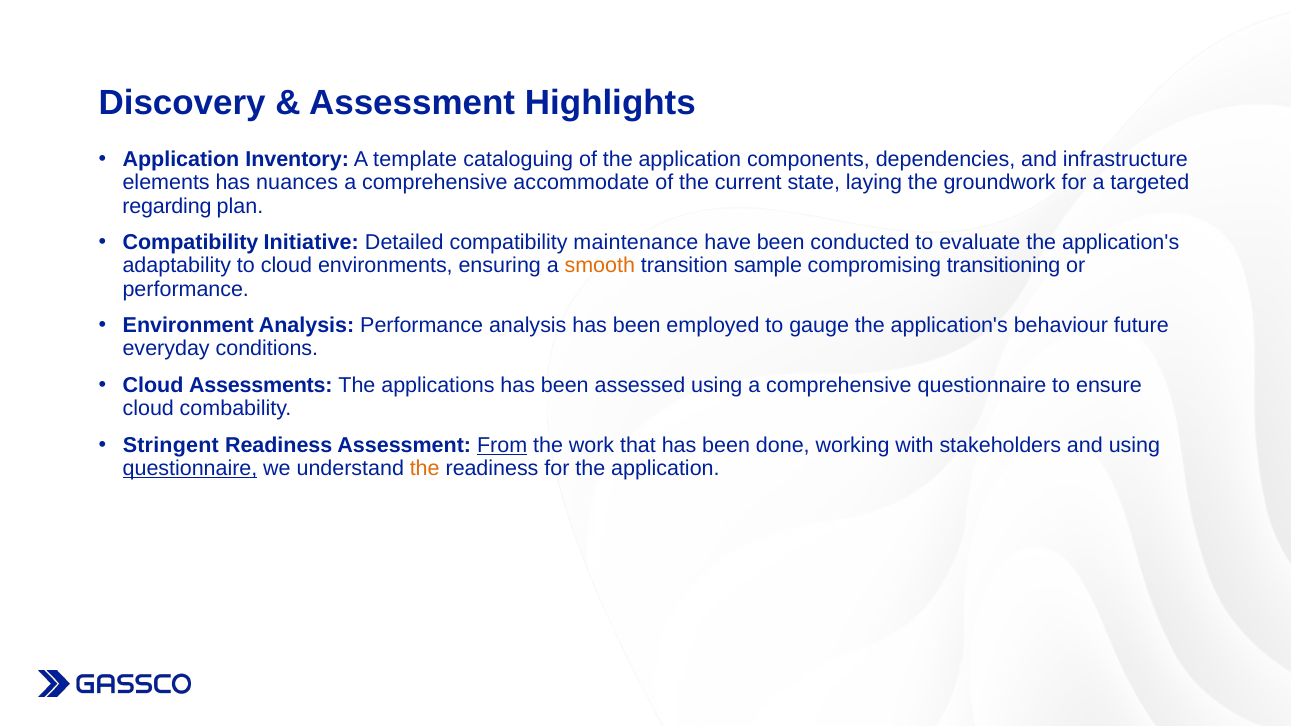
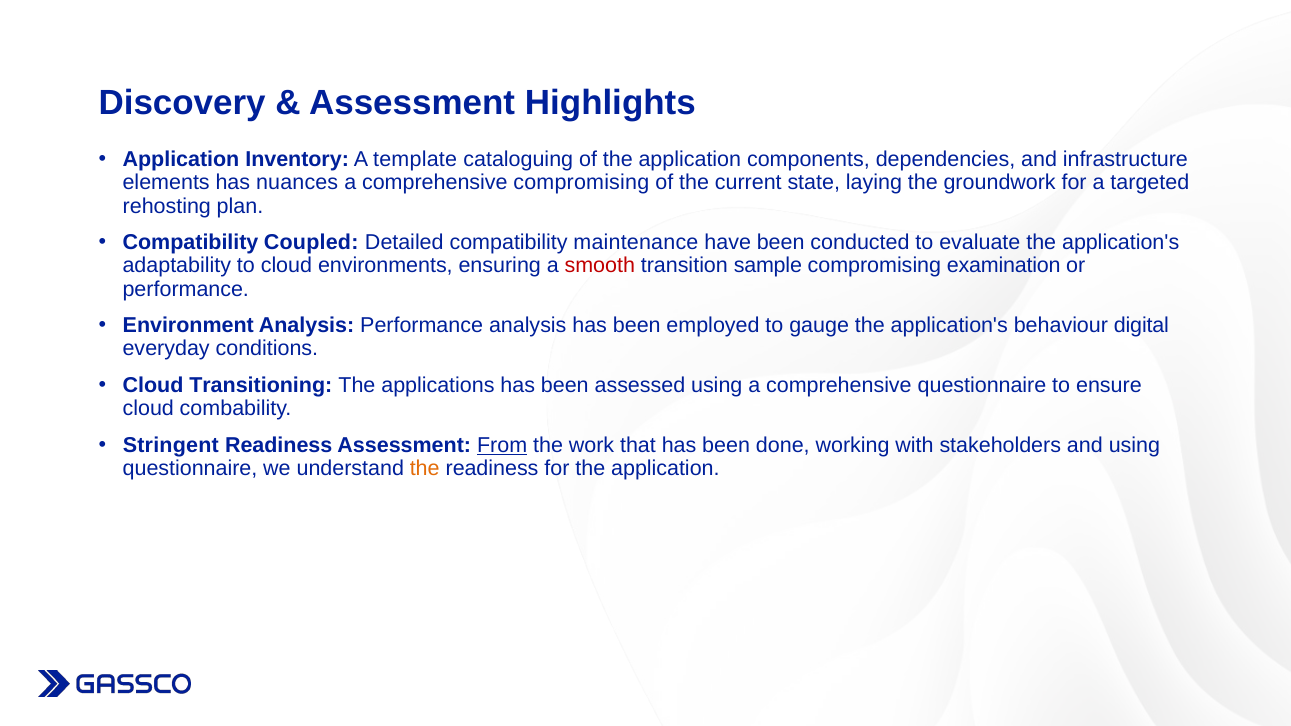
comprehensive accommodate: accommodate -> compromising
regarding: regarding -> rehosting
Initiative: Initiative -> Coupled
smooth colour: orange -> red
transitioning: transitioning -> examination
future: future -> digital
Assessments: Assessments -> Transitioning
questionnaire at (190, 468) underline: present -> none
